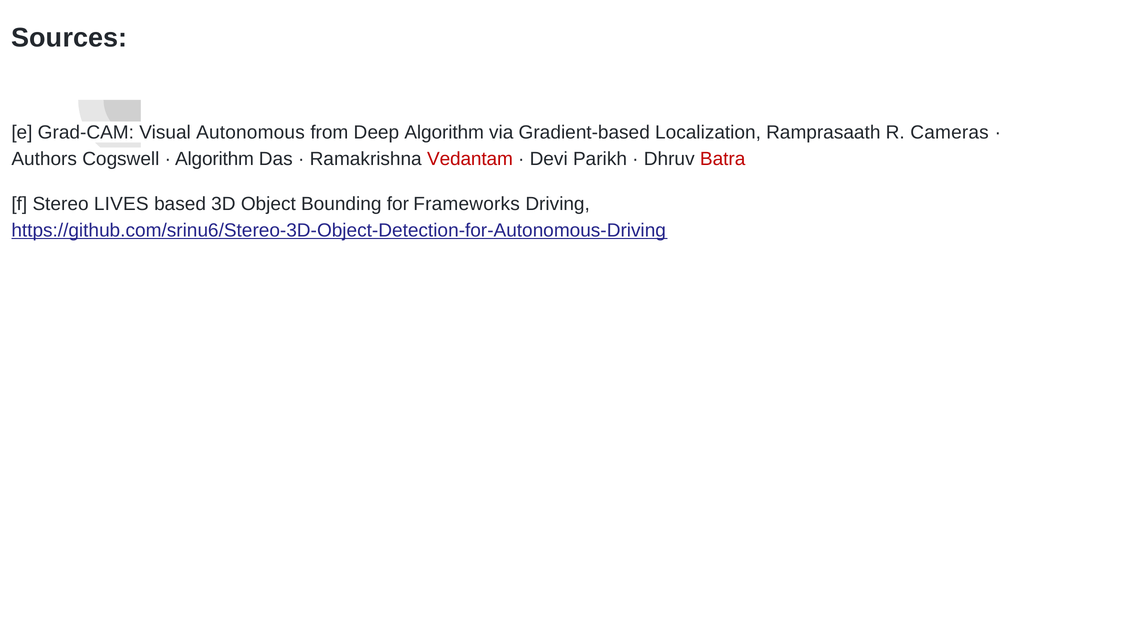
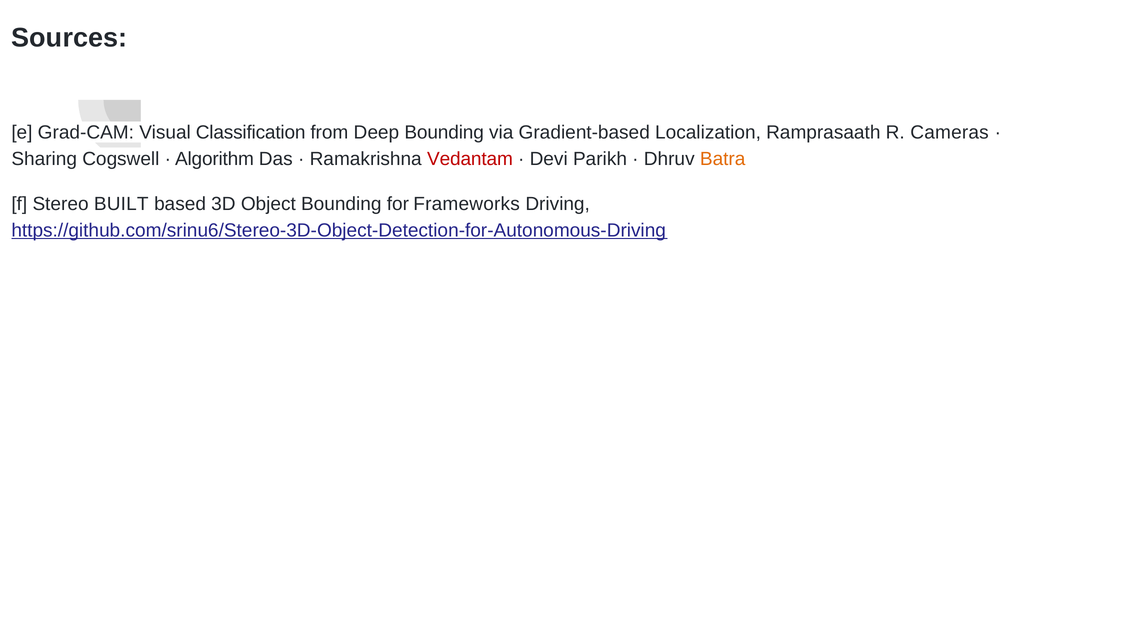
Autonomous: Autonomous -> Classification
Deep Algorithm: Algorithm -> Bounding
Authors: Authors -> Sharing
Batra colour: red -> orange
LIVES: LIVES -> BUILT
